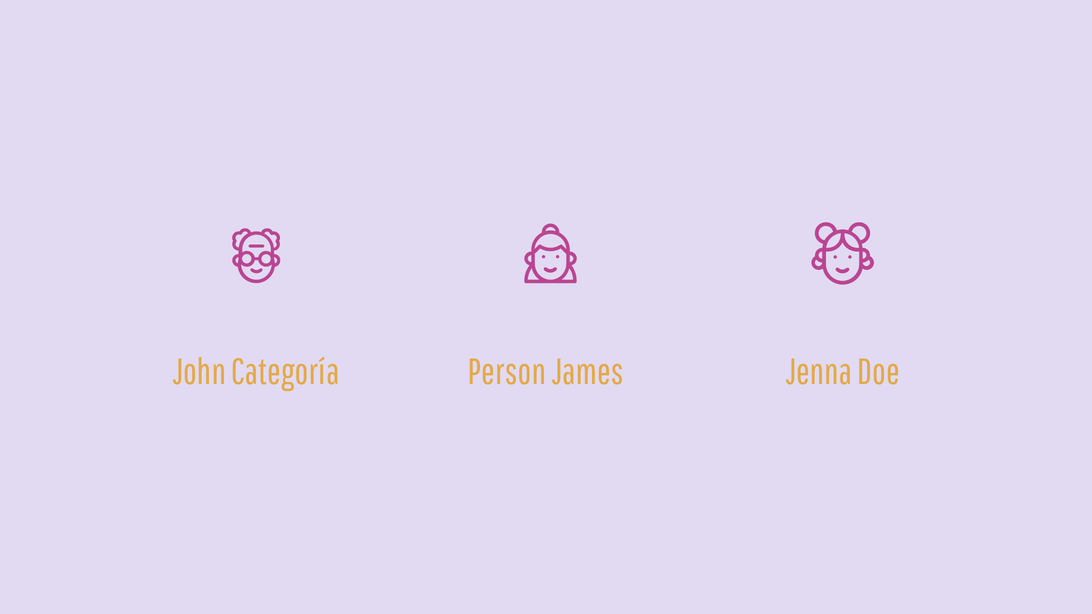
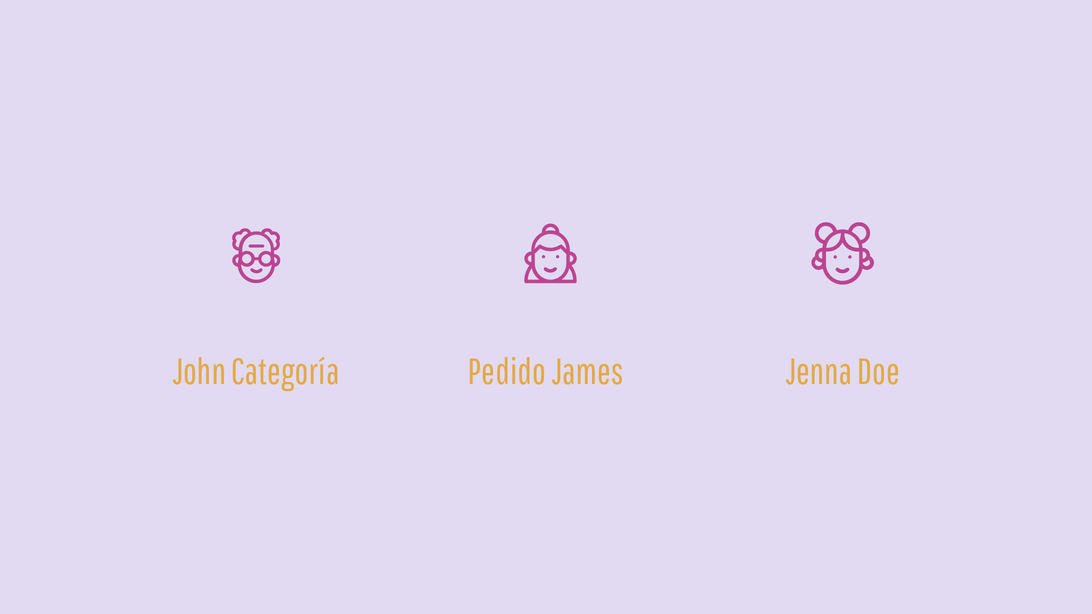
Person at (507, 373): Person -> Pedido
